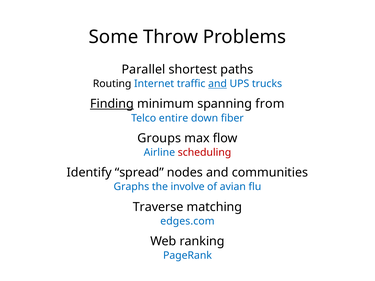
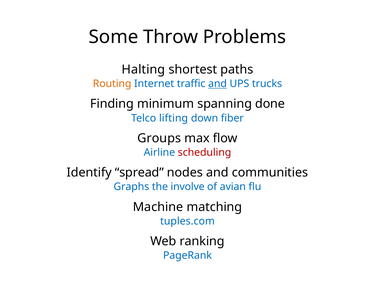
Parallel: Parallel -> Halting
Routing colour: black -> orange
Finding underline: present -> none
from: from -> done
entire: entire -> lifting
Traverse: Traverse -> Machine
edges.com: edges.com -> tuples.com
